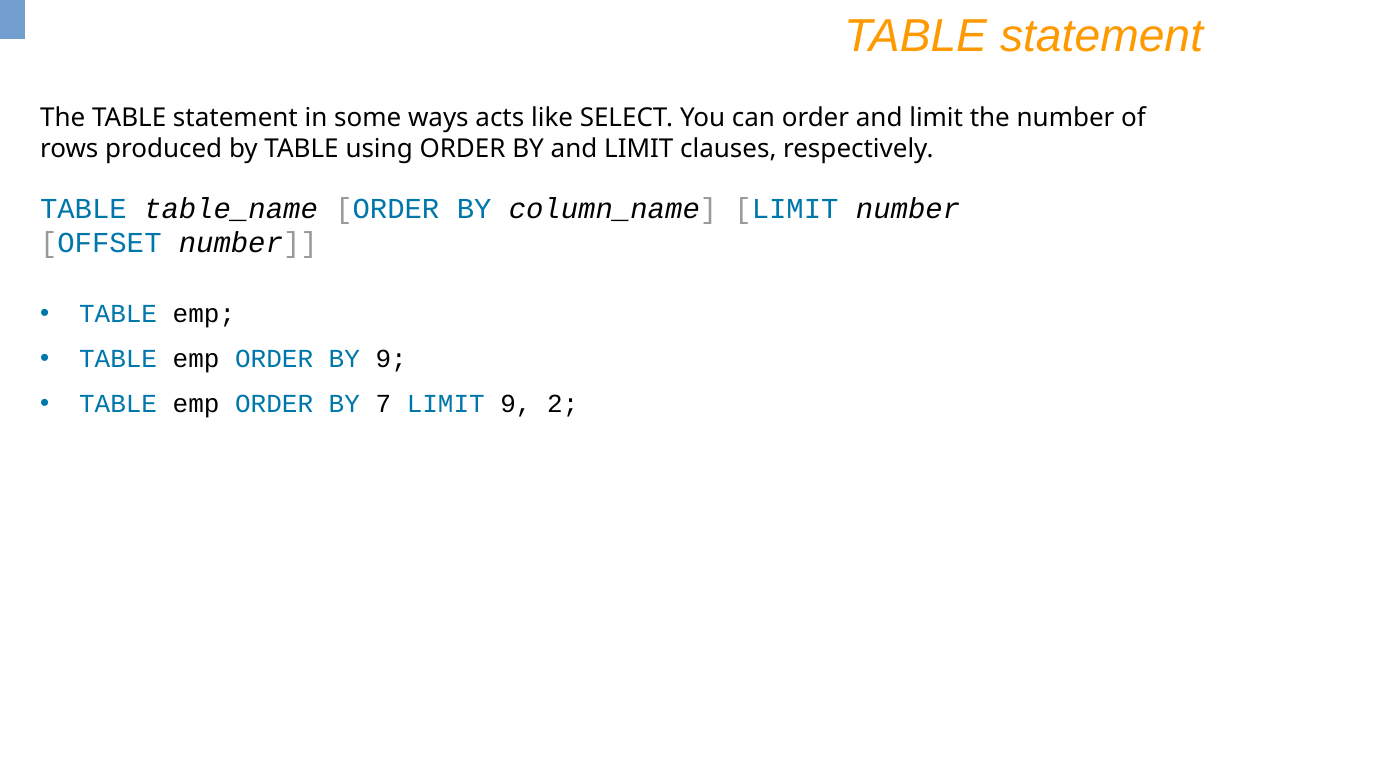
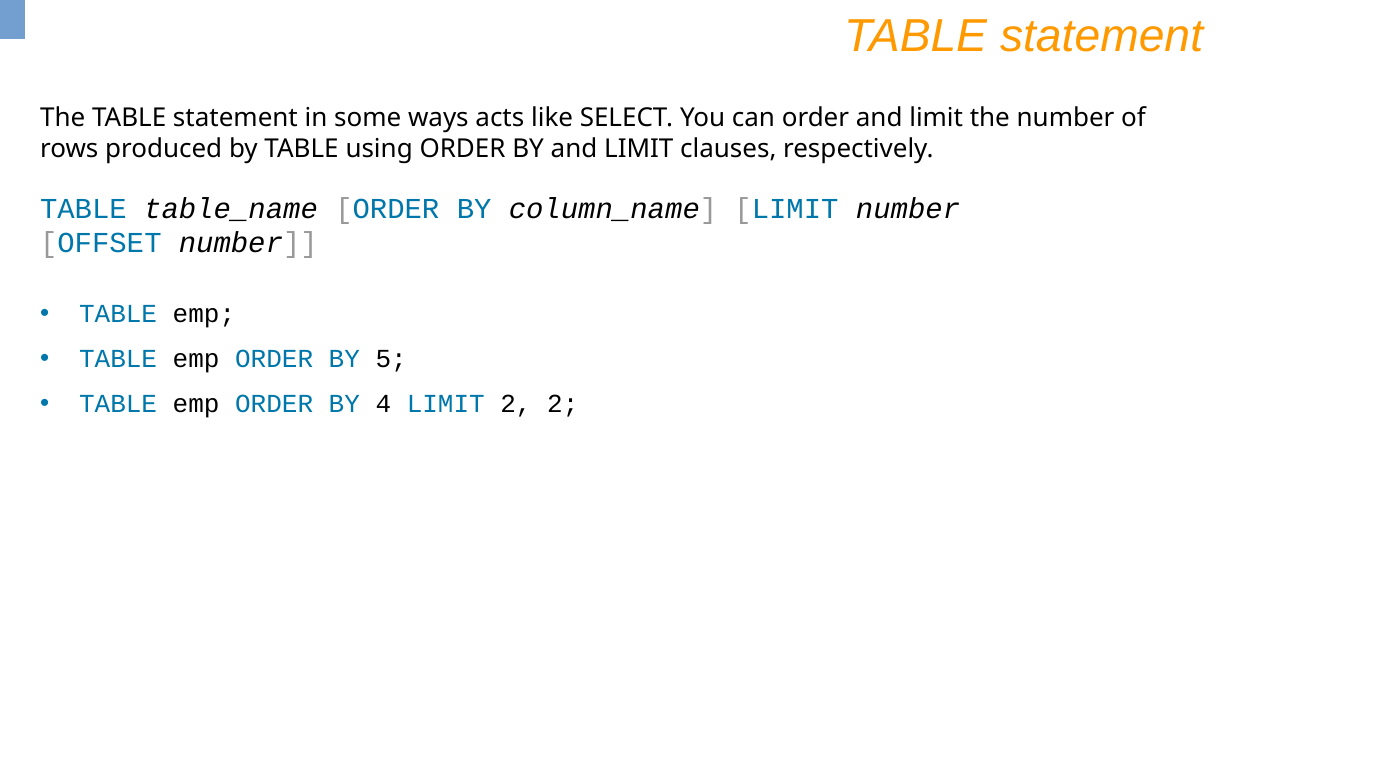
BY 9: 9 -> 5
7: 7 -> 4
LIMIT 9: 9 -> 2
